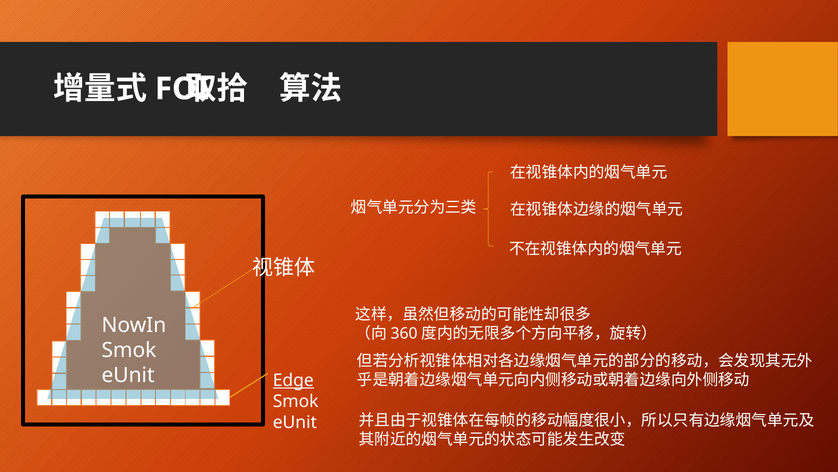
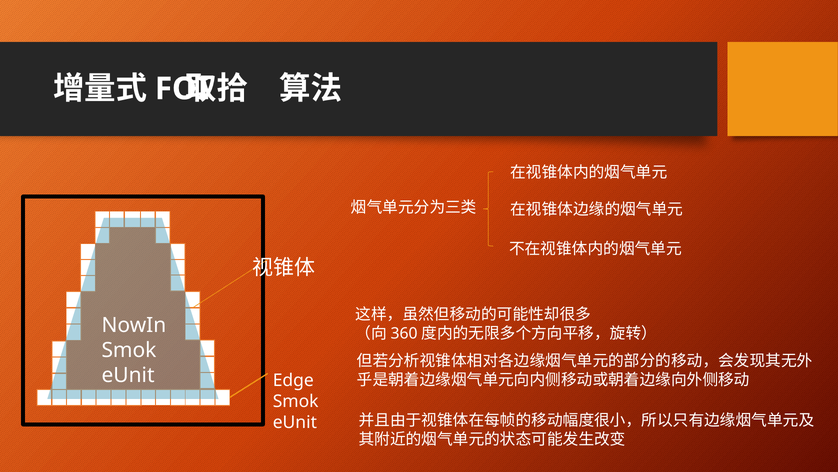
Edge underline: present -> none
